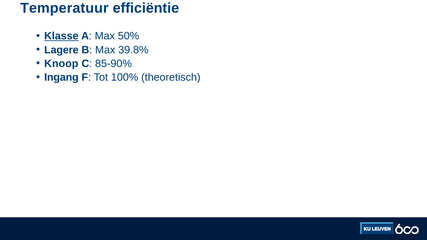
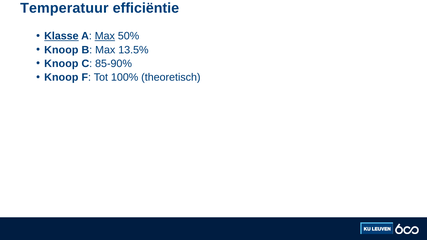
Max at (105, 36) underline: none -> present
Lagere at (61, 50): Lagere -> Knoop
39.8%: 39.8% -> 13.5%
Ingang at (61, 77): Ingang -> Knoop
